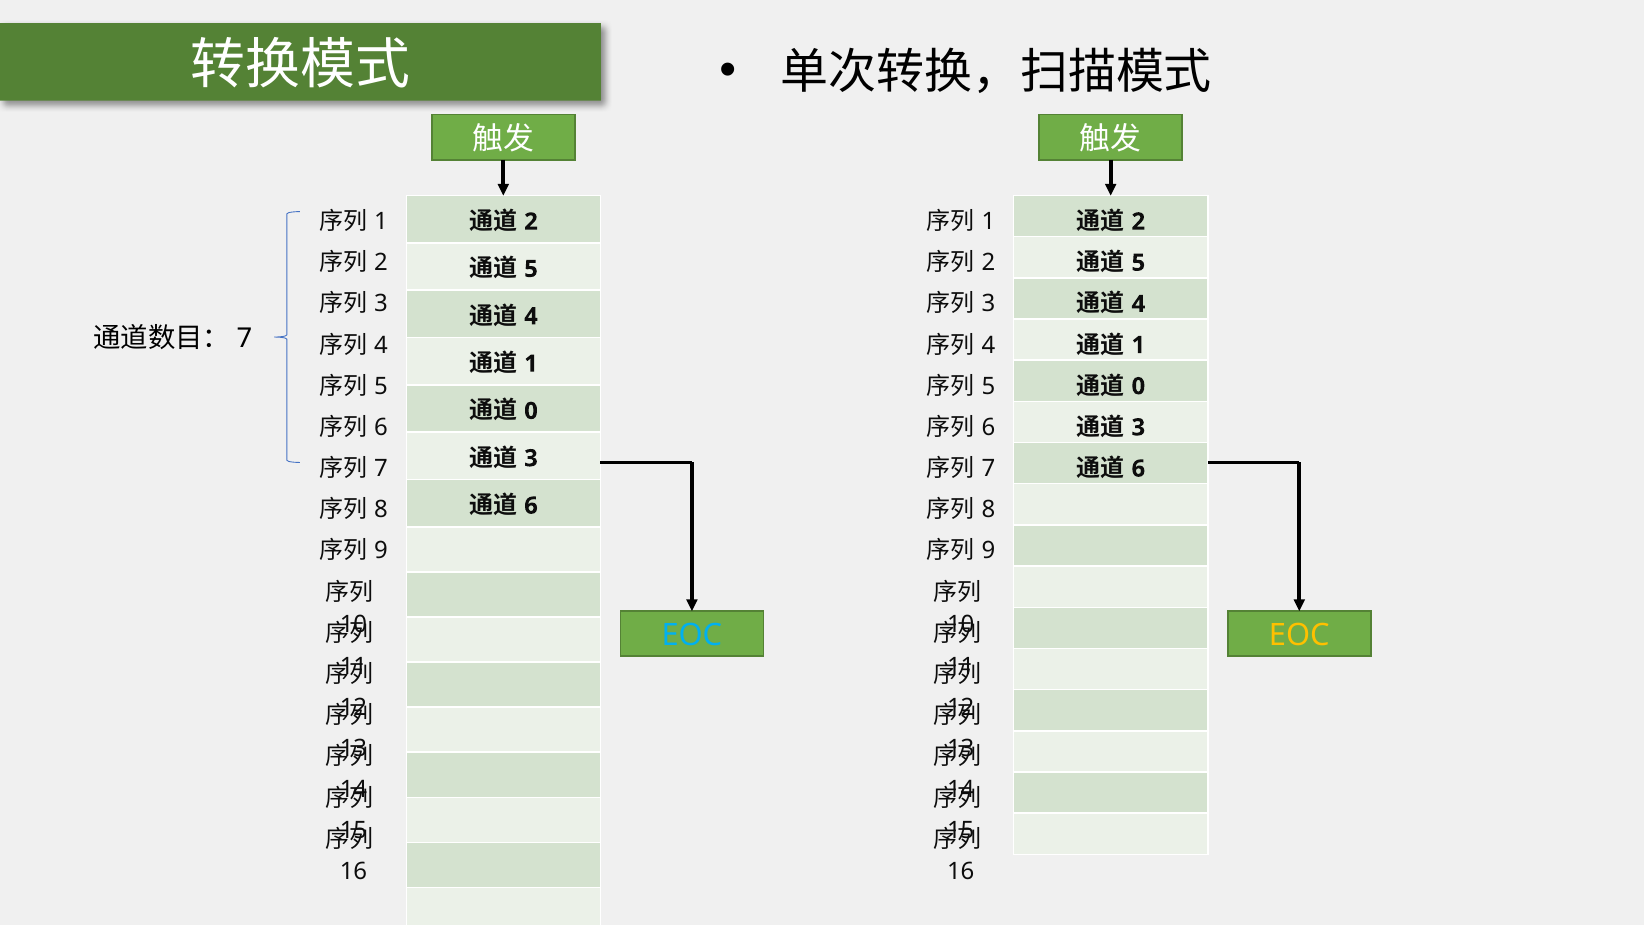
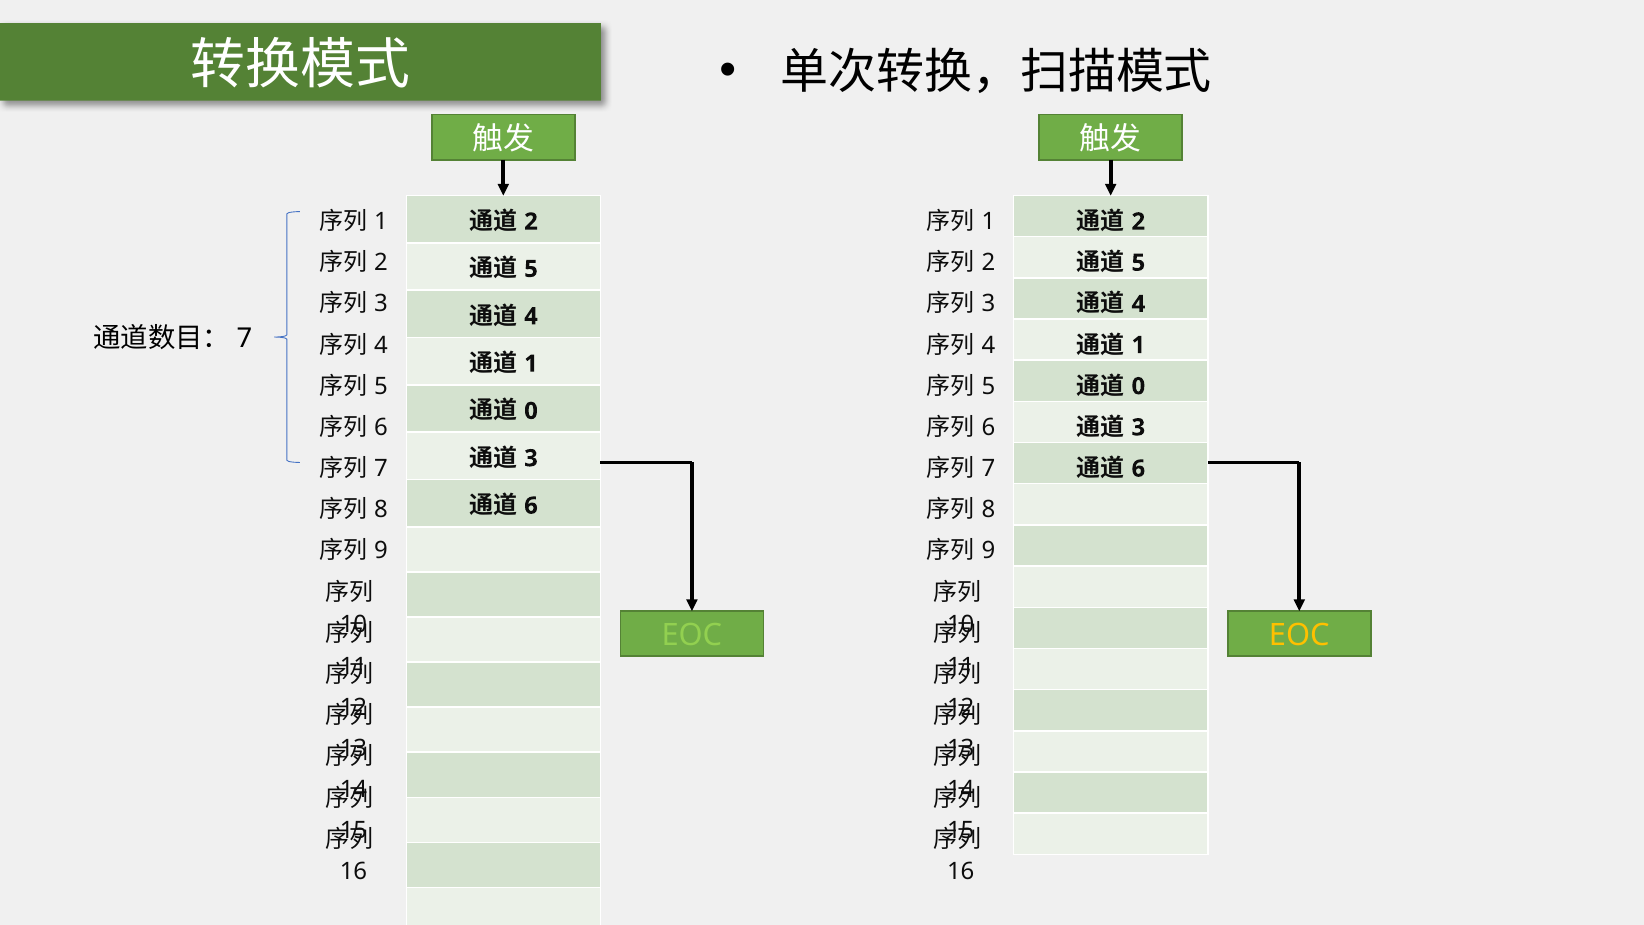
EOC at (692, 636) colour: light blue -> light green
